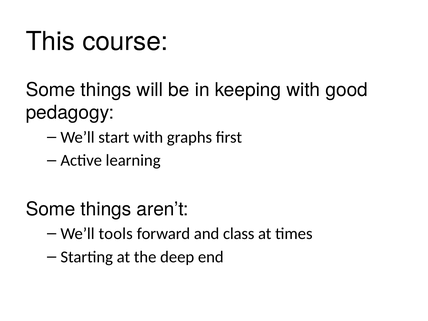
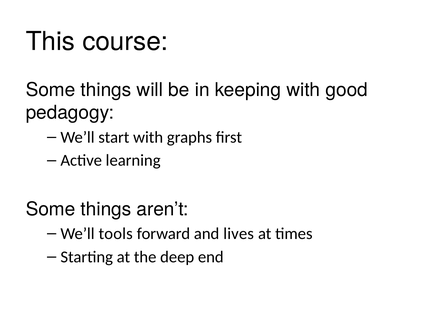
class: class -> lives
